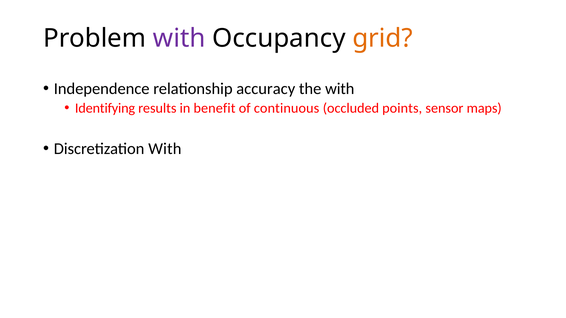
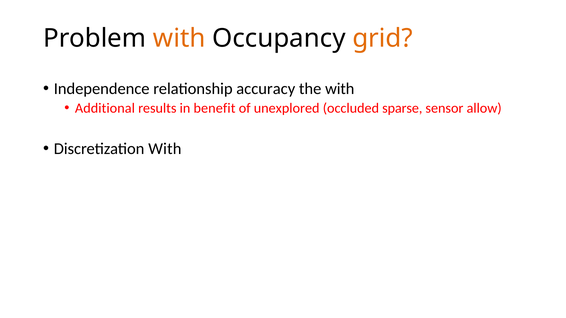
with at (179, 38) colour: purple -> orange
Identifying: Identifying -> Additional
continuous: continuous -> unexplored
points: points -> sparse
maps: maps -> allow
